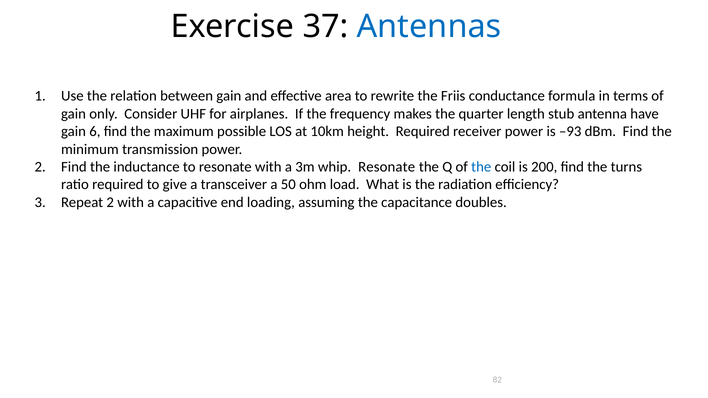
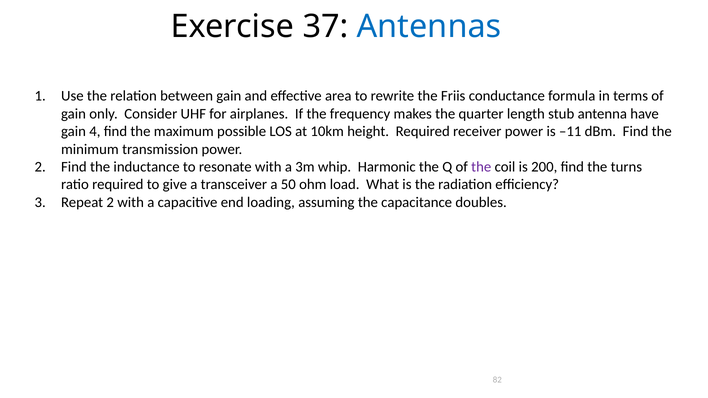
6: 6 -> 4
–93: –93 -> –11
whip Resonate: Resonate -> Harmonic
the at (481, 167) colour: blue -> purple
